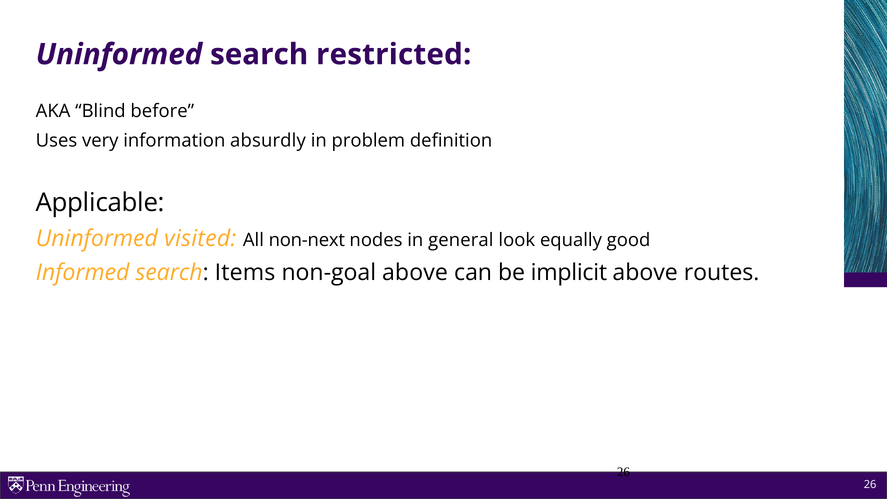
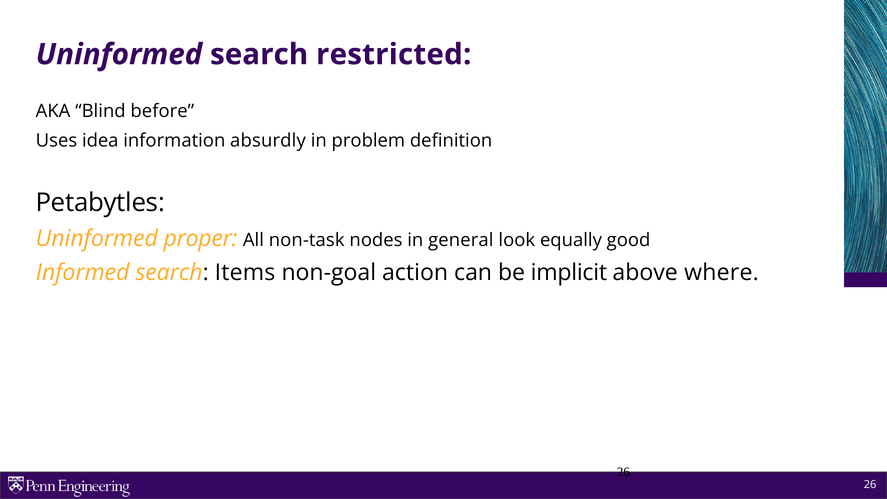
very: very -> idea
Applicable: Applicable -> Petabytles
visited: visited -> proper
non-next: non-next -> non-task
non-goal above: above -> action
routes: routes -> where
